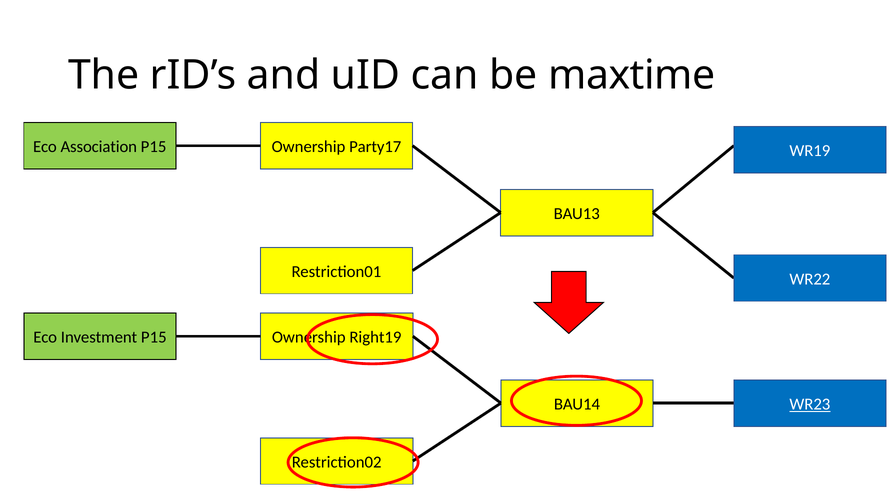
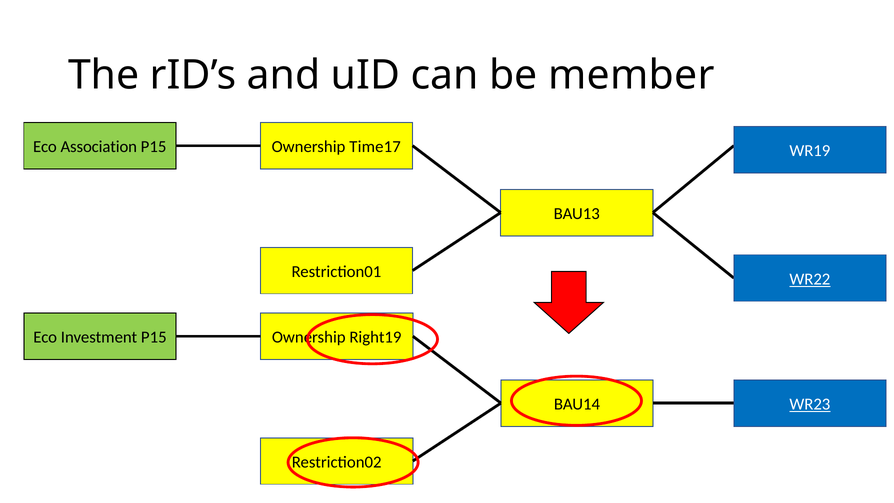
maxtime: maxtime -> member
Party17: Party17 -> Time17
WR22 underline: none -> present
